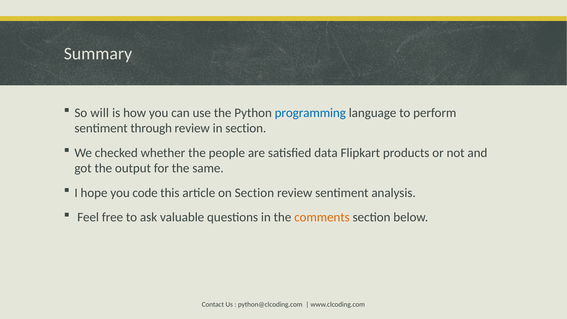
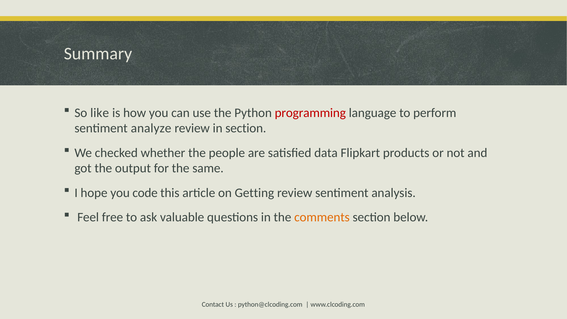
will: will -> like
programming colour: blue -> red
through: through -> analyze
on Section: Section -> Getting
